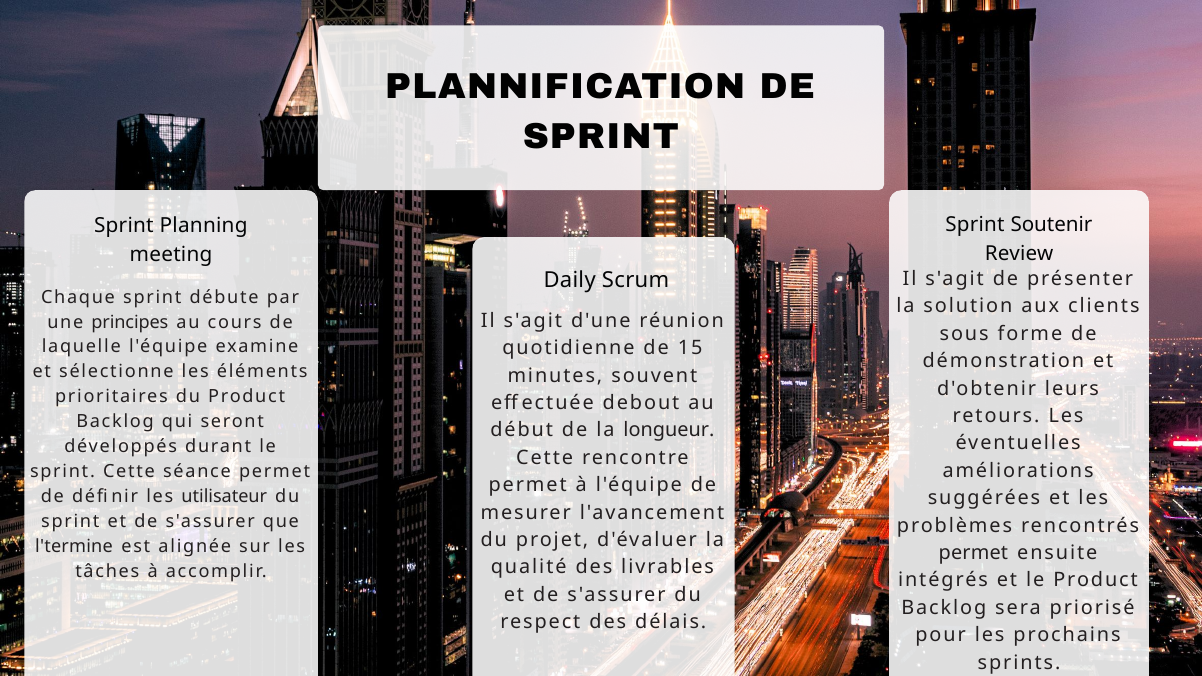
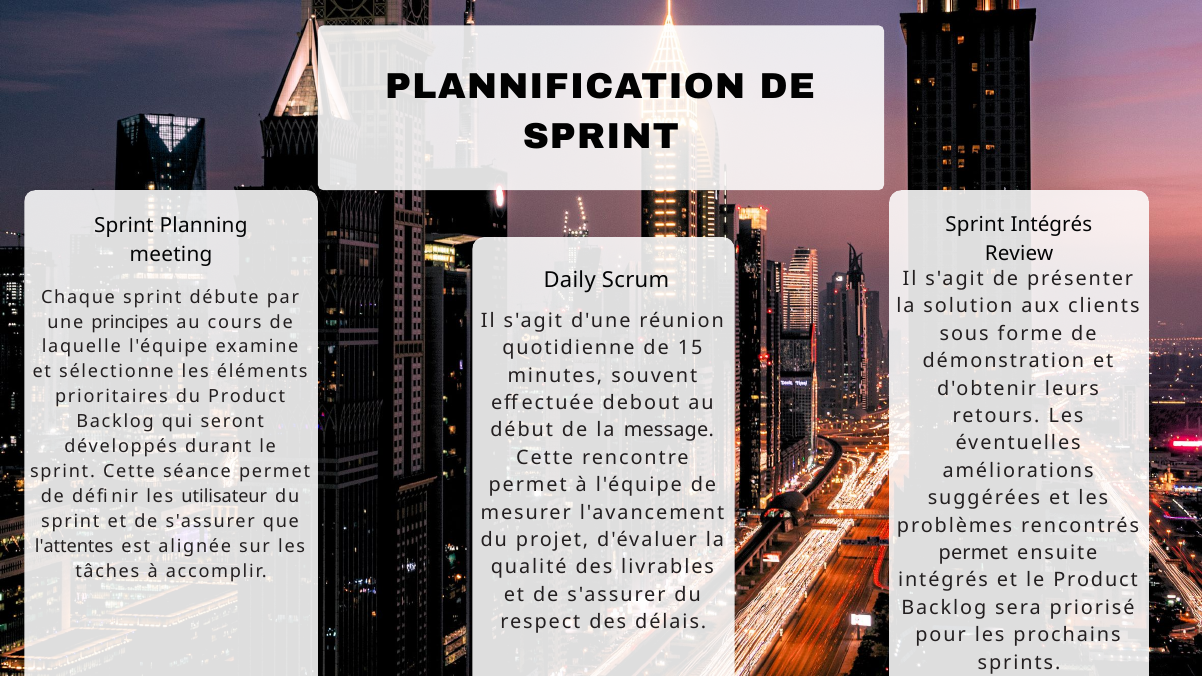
Sprint Soutenir: Soutenir -> Intégrés
longueur: longueur -> message
l'termine: l'termine -> l'attentes
